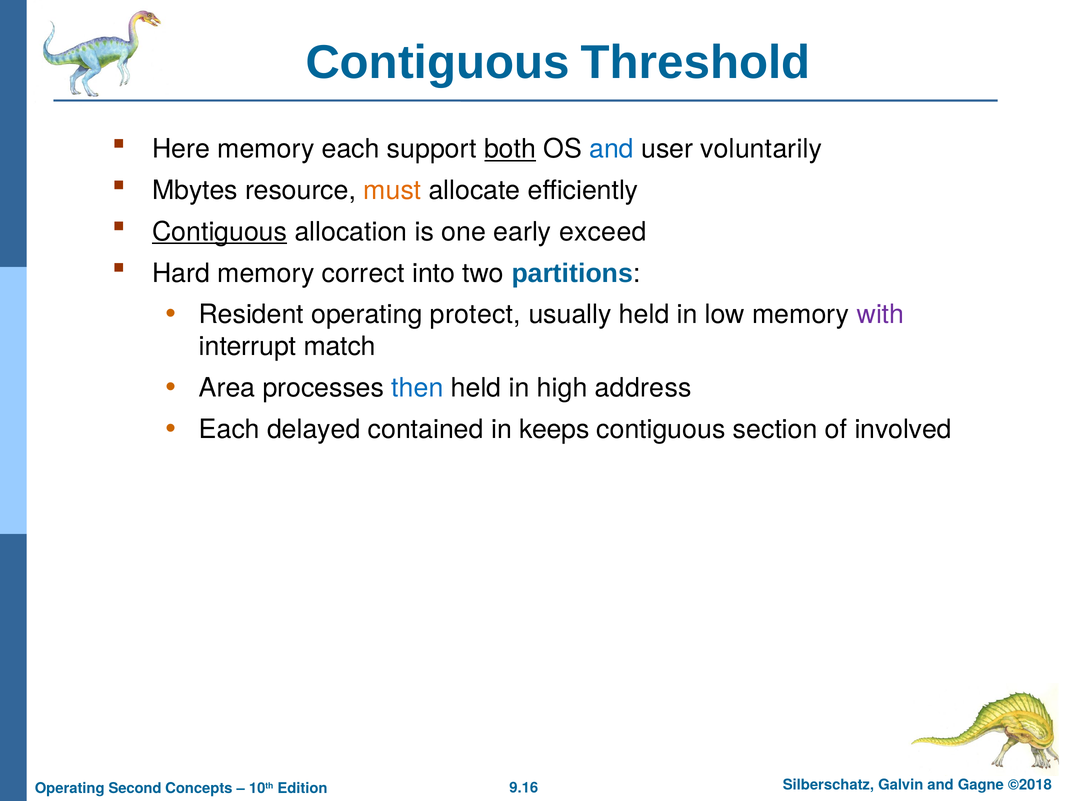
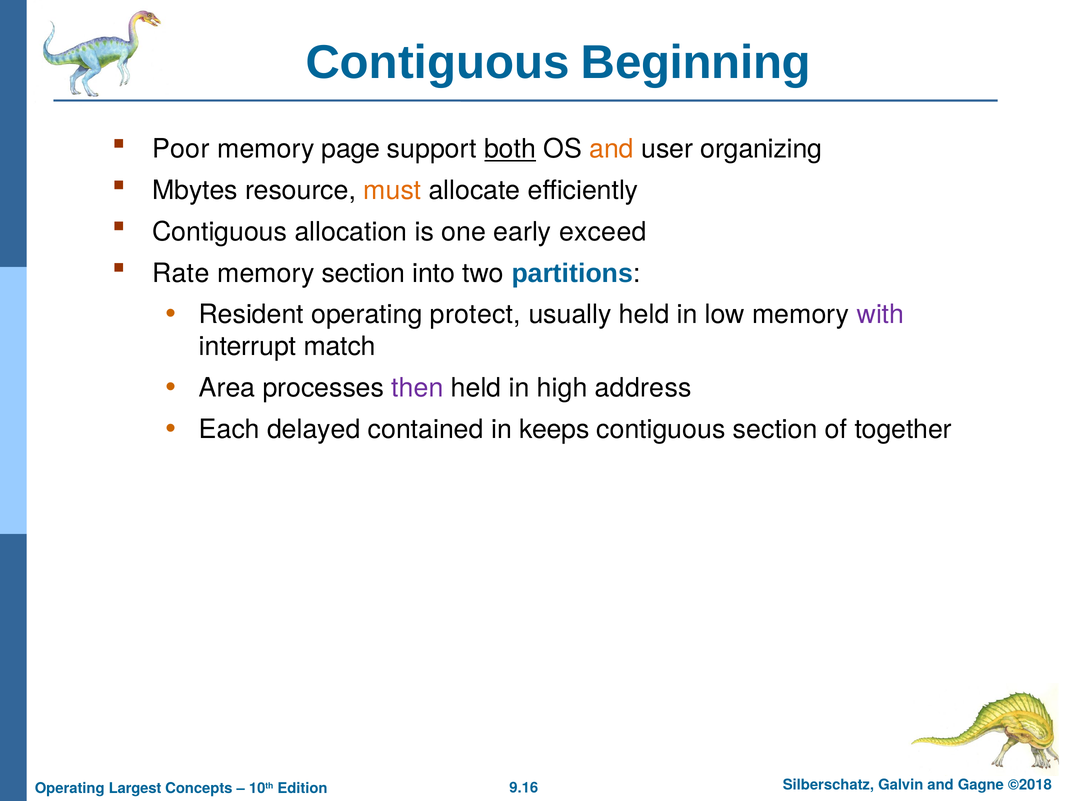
Threshold: Threshold -> Beginning
Here: Here -> Poor
memory each: each -> page
and at (612, 149) colour: blue -> orange
voluntarily: voluntarily -> organizing
Contiguous at (220, 232) underline: present -> none
Hard: Hard -> Rate
memory correct: correct -> section
then colour: blue -> purple
involved: involved -> together
Second: Second -> Largest
